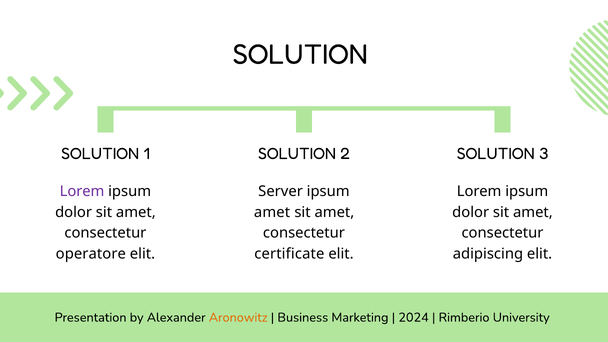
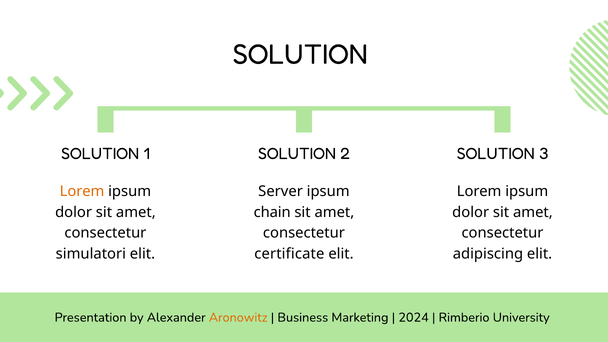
Lorem at (82, 192) colour: purple -> orange
amet at (272, 212): amet -> chain
operatore: operatore -> simulatori
